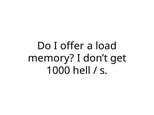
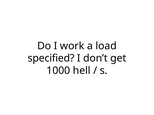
offer: offer -> work
memory: memory -> specified
